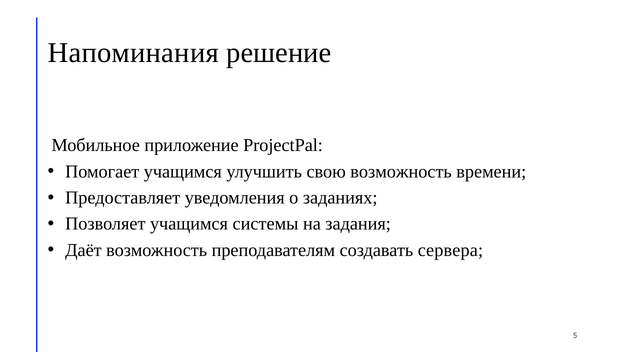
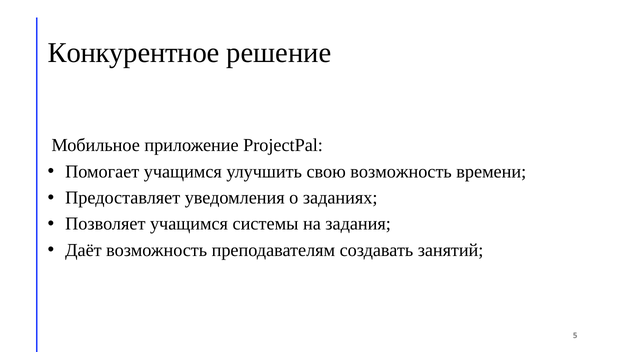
Напоминания: Напоминания -> Конкурентное
сервера: сервера -> занятий
